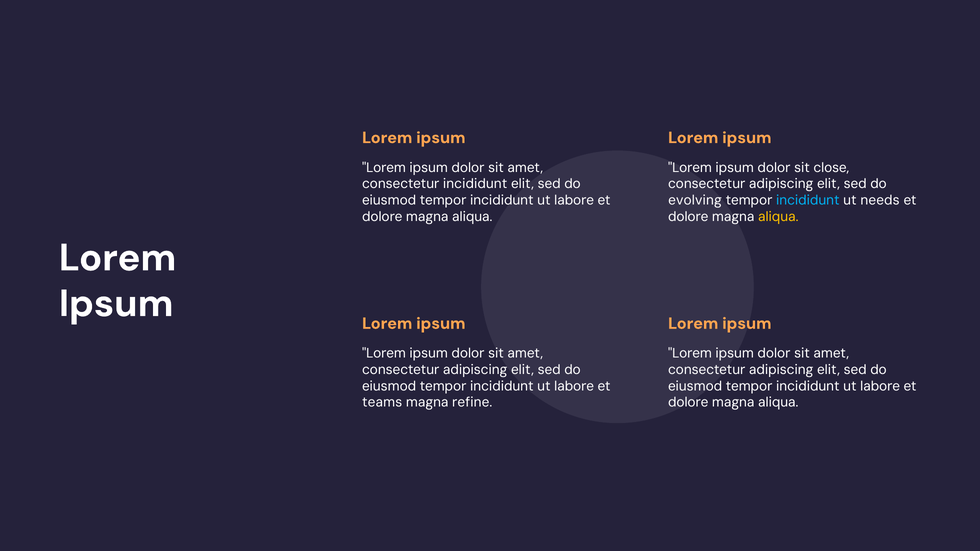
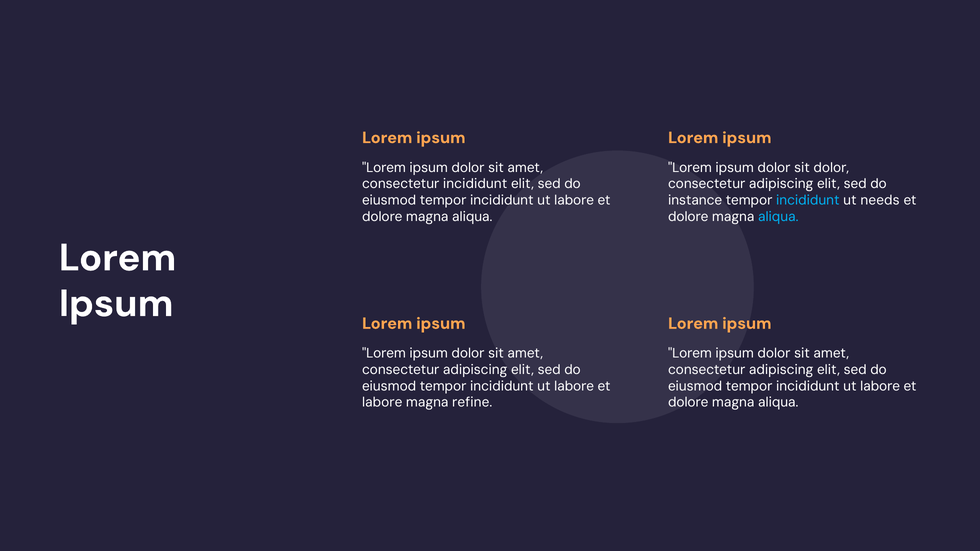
sit close: close -> dolor
evolving: evolving -> instance
aliqua at (778, 217) colour: yellow -> light blue
teams at (382, 403): teams -> labore
